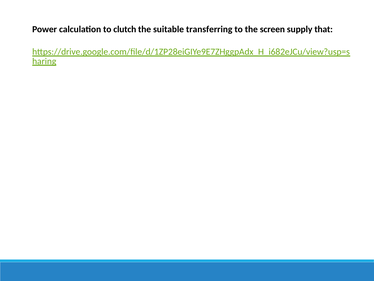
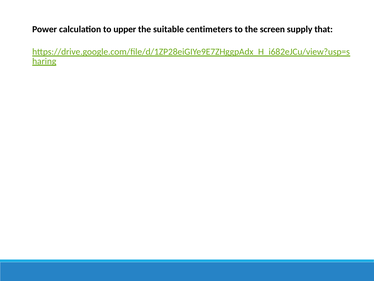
clutch: clutch -> upper
transferring: transferring -> centimeters
